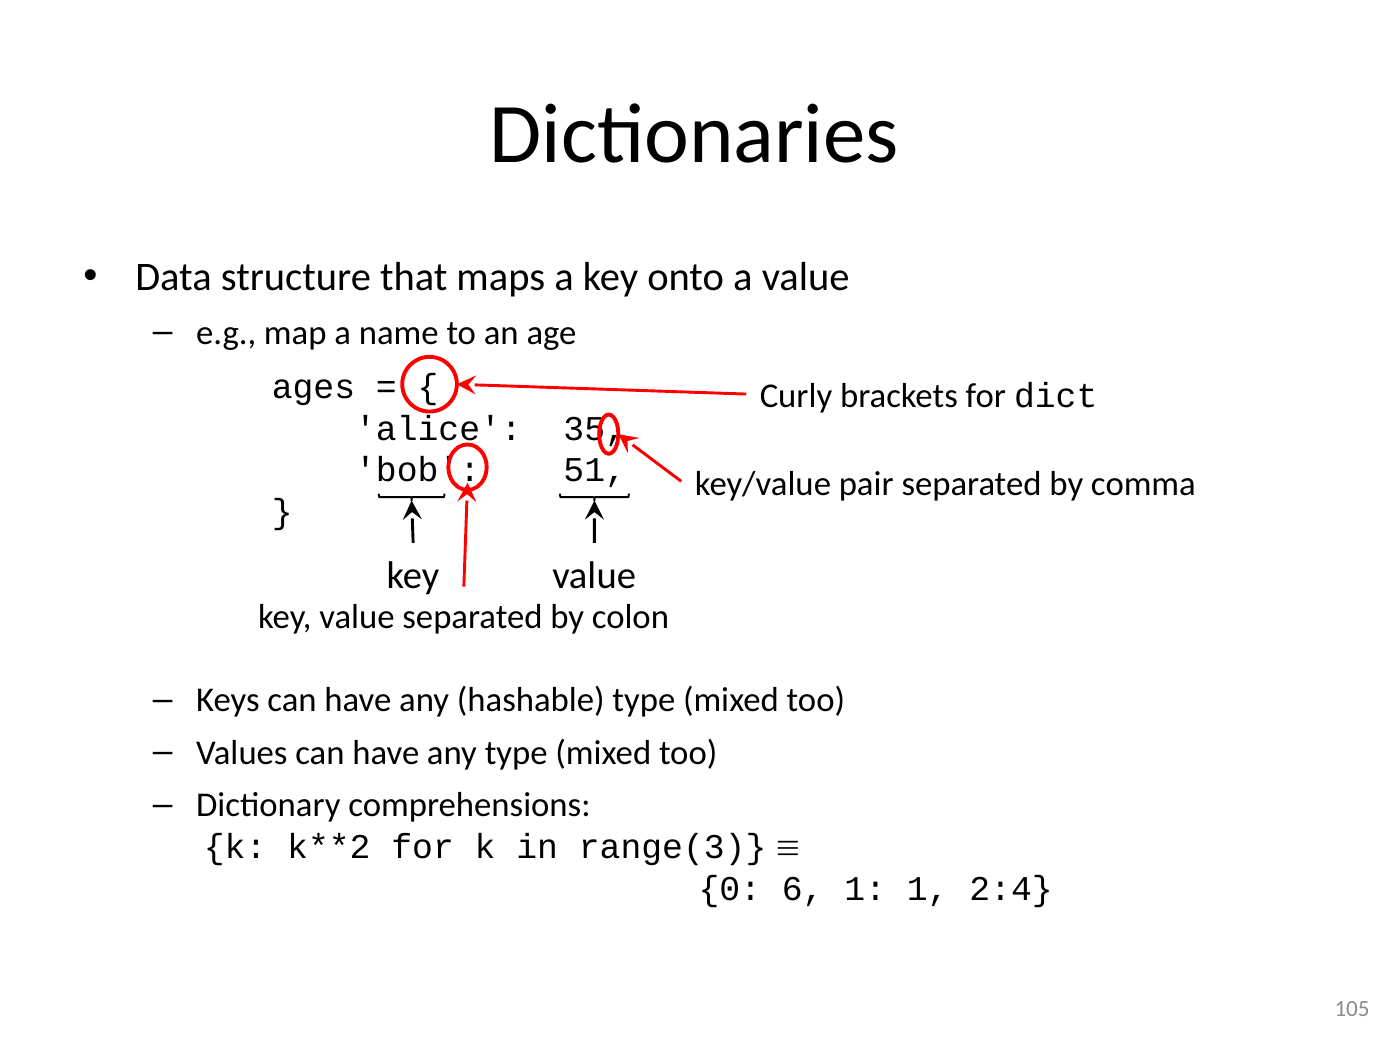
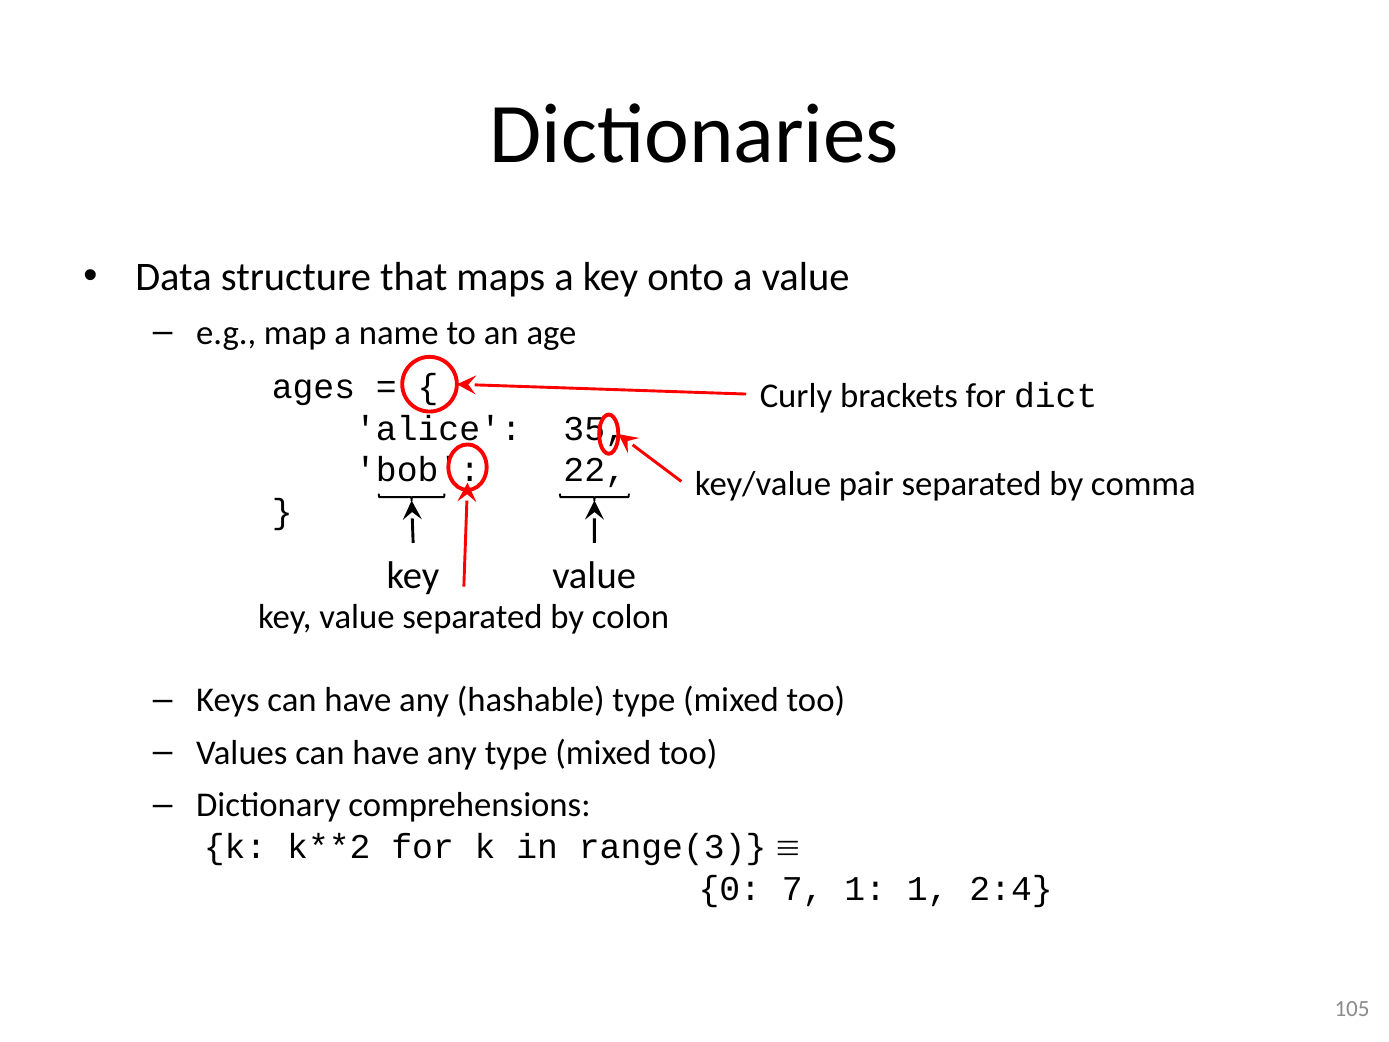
51: 51 -> 22
6: 6 -> 7
